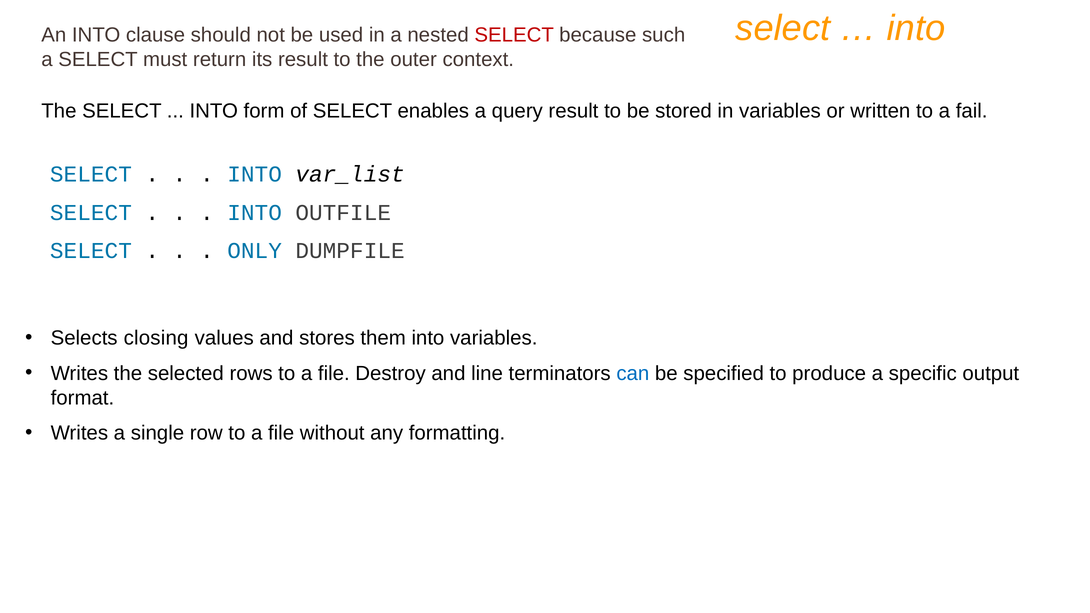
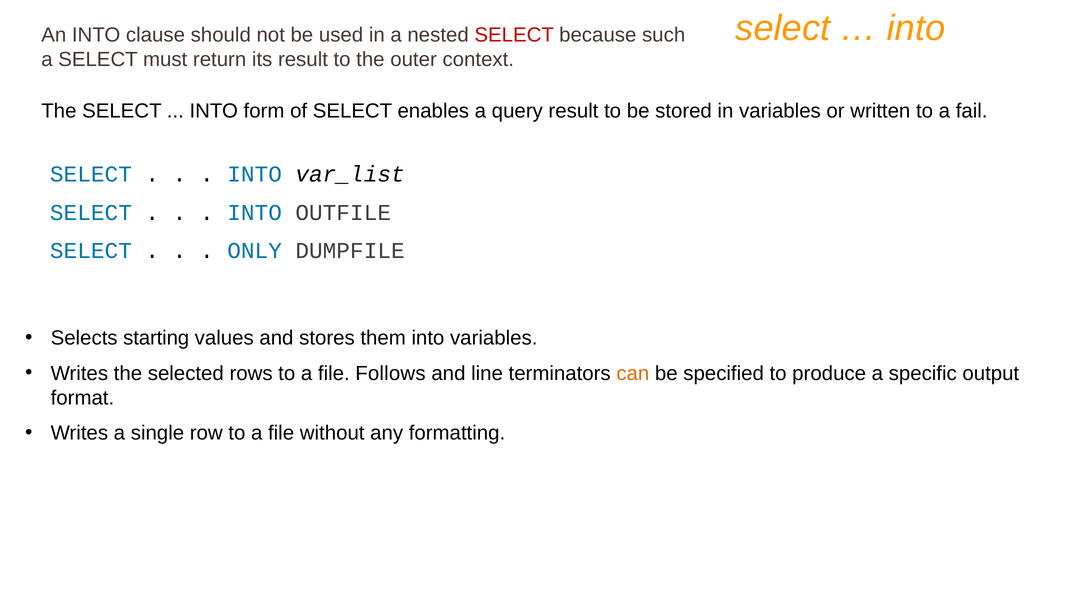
closing: closing -> starting
Destroy: Destroy -> Follows
can colour: blue -> orange
